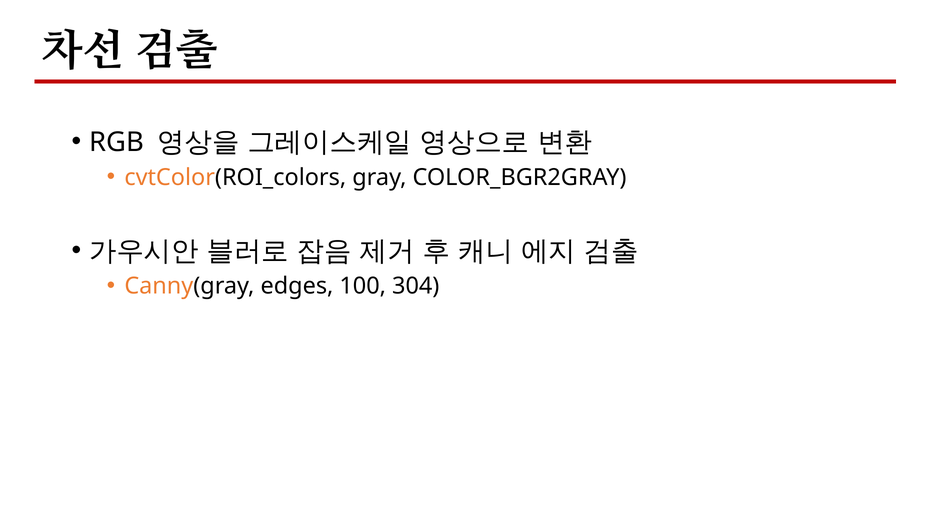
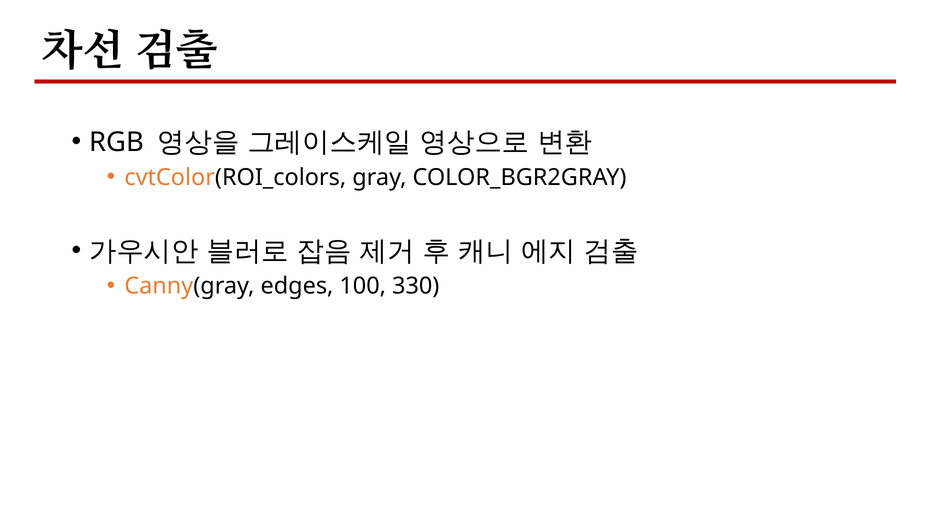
304: 304 -> 330
